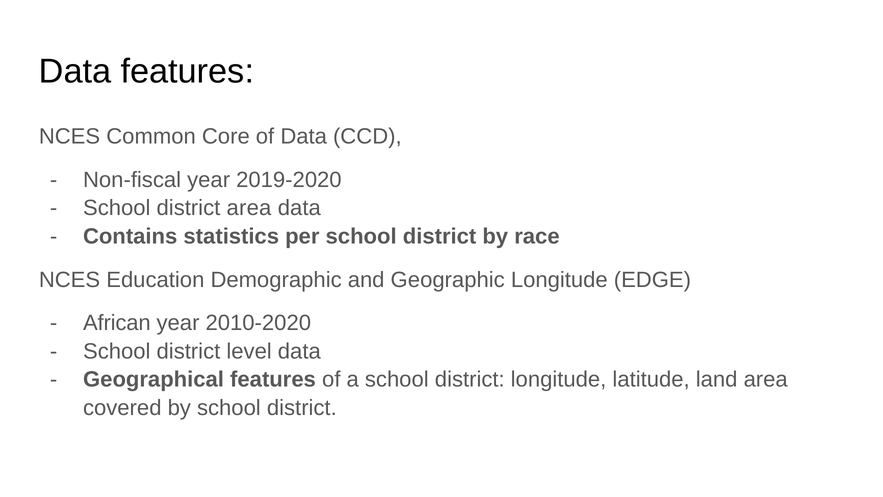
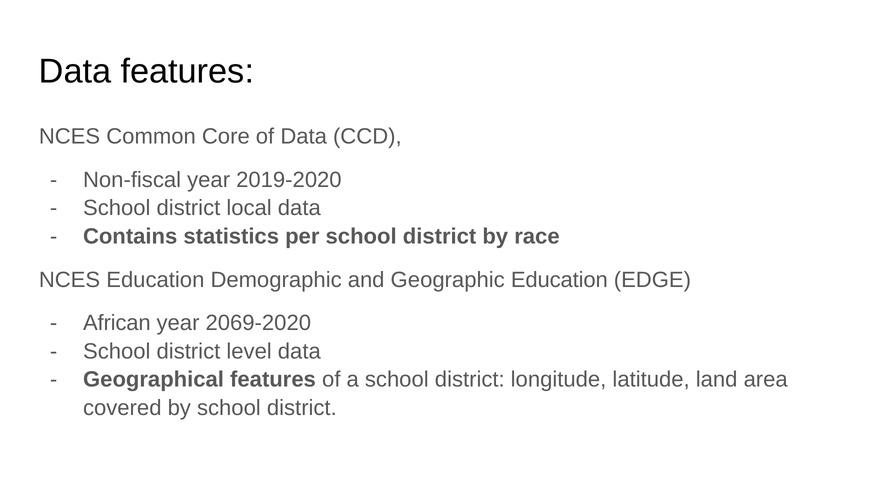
district area: area -> local
Geographic Longitude: Longitude -> Education
2010-2020: 2010-2020 -> 2069-2020
